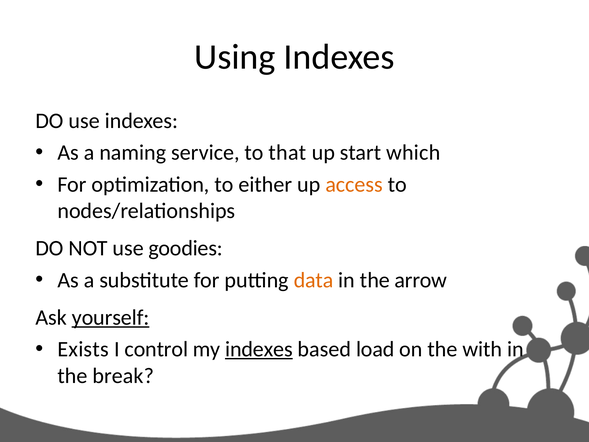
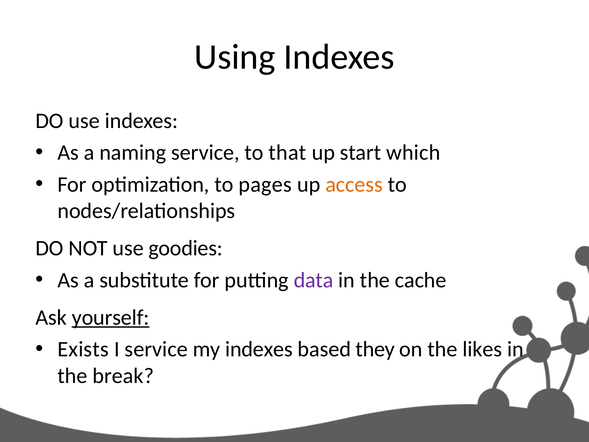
either: either -> pages
data colour: orange -> purple
arrow: arrow -> cache
I control: control -> service
indexes at (259, 349) underline: present -> none
load: load -> they
with: with -> likes
